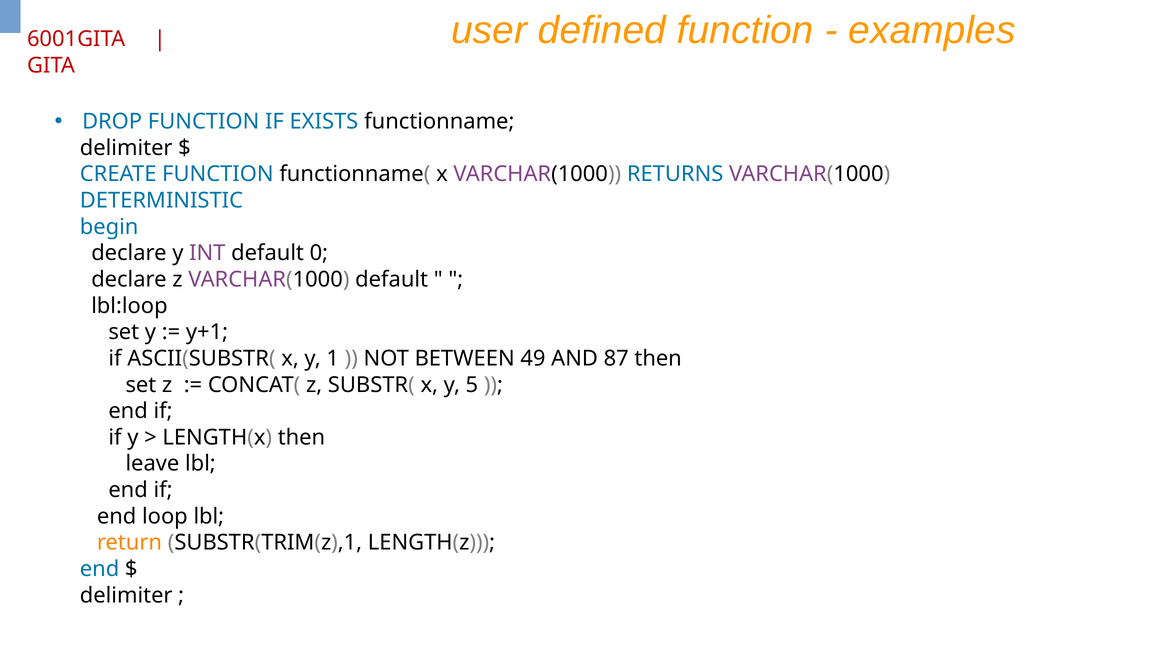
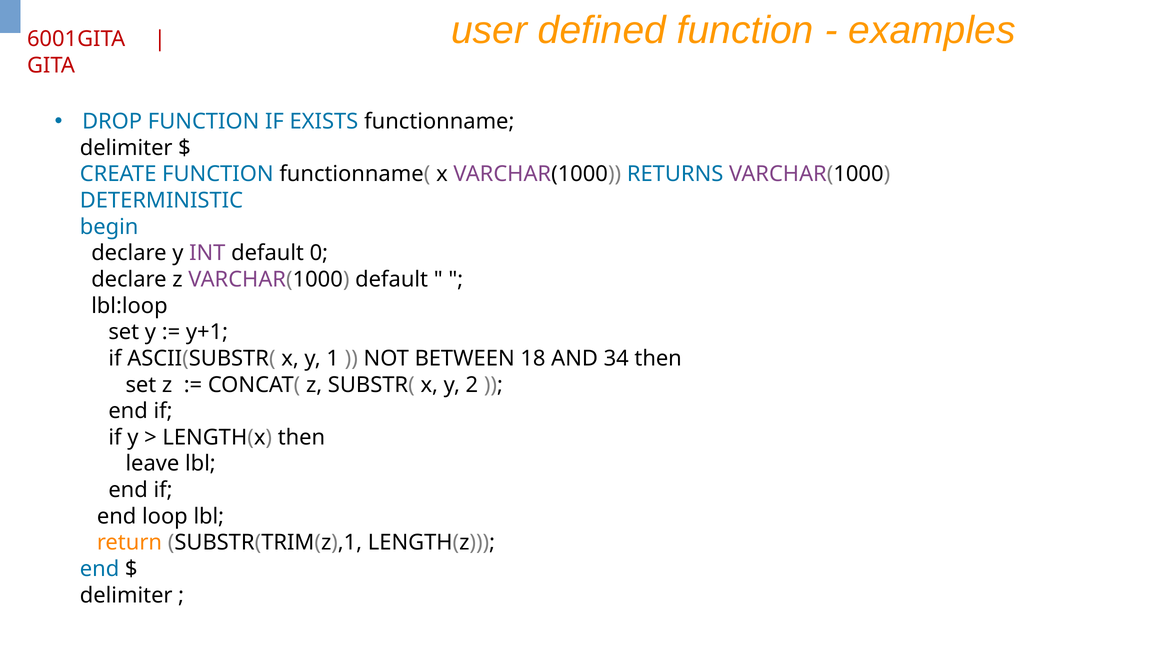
49: 49 -> 18
87: 87 -> 34
5: 5 -> 2
